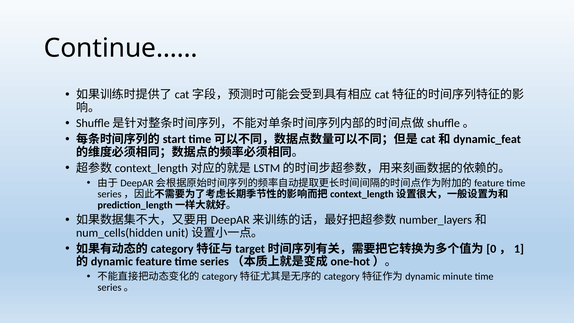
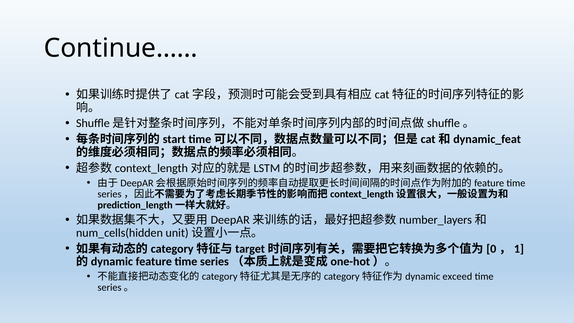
minute: minute -> exceed
